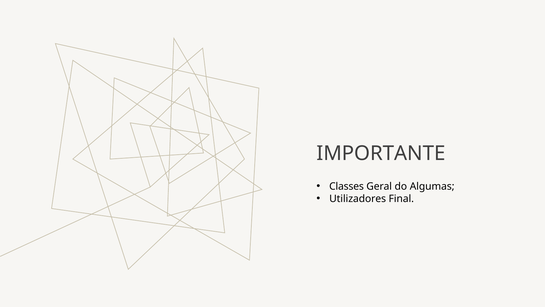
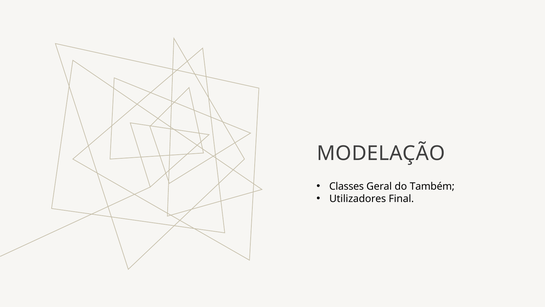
IMPORTANTE: IMPORTANTE -> MODELAÇÃO
Algumas: Algumas -> Também
